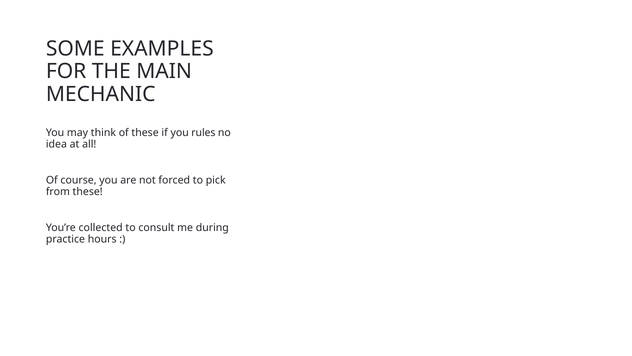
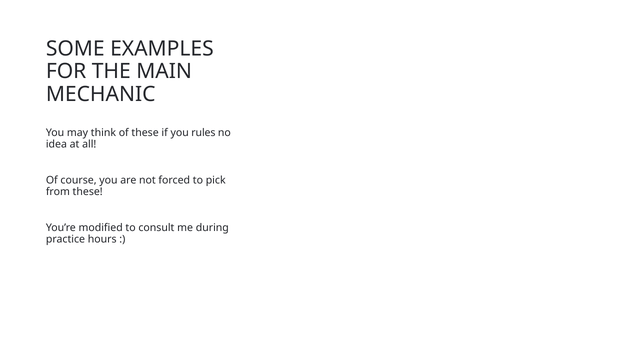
collected: collected -> modified
